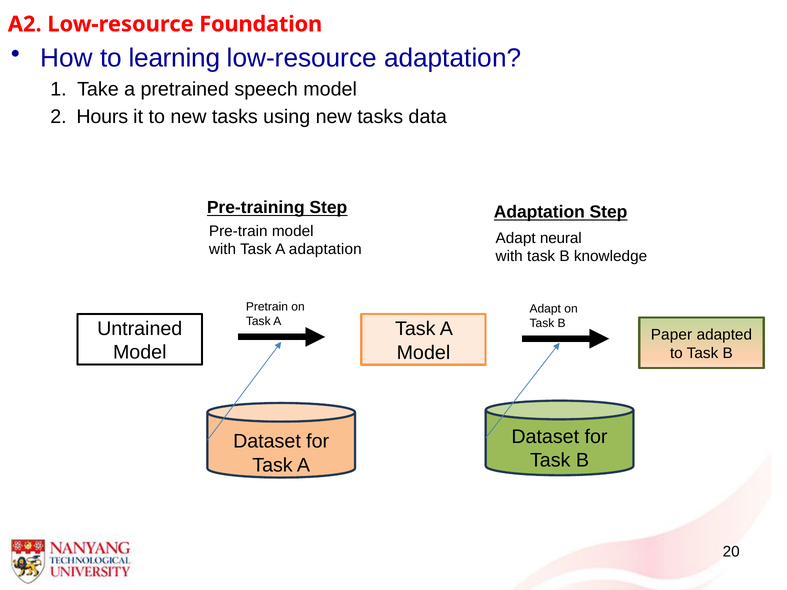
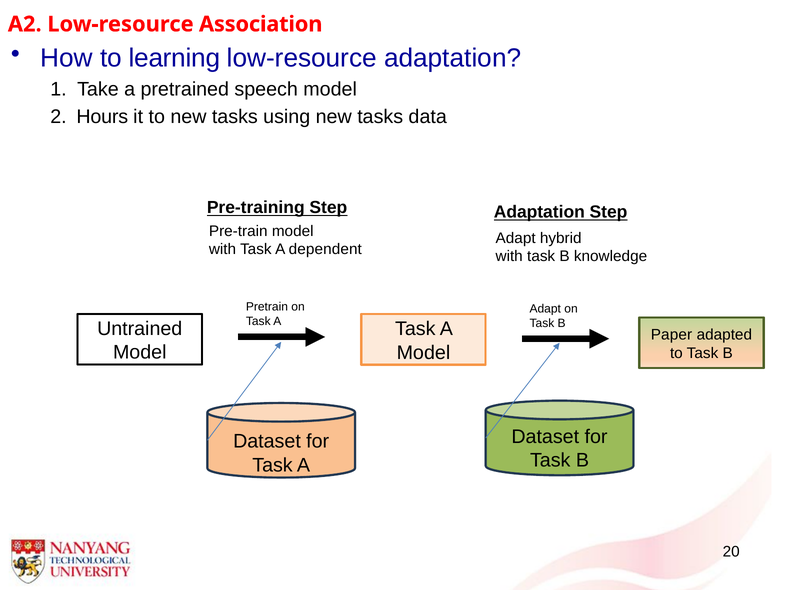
Foundation: Foundation -> Association
neural: neural -> hybrid
A adaptation: adaptation -> dependent
